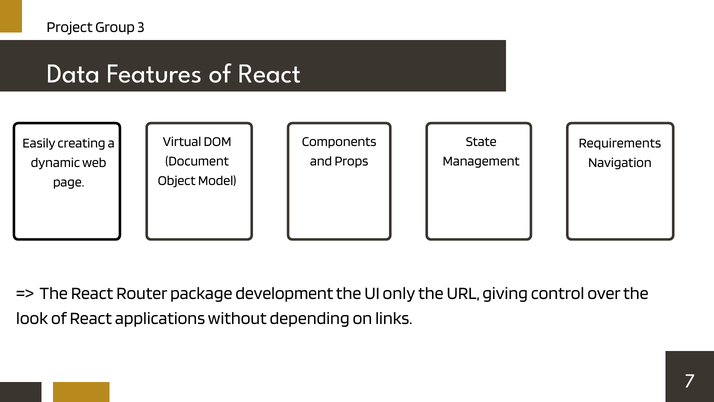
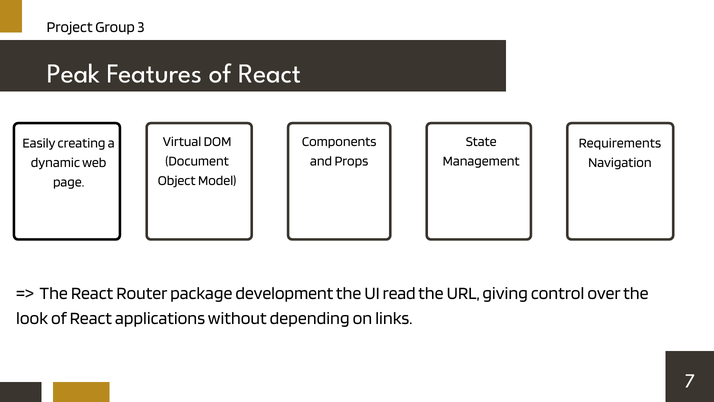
Data: Data -> Peak
only: only -> read
